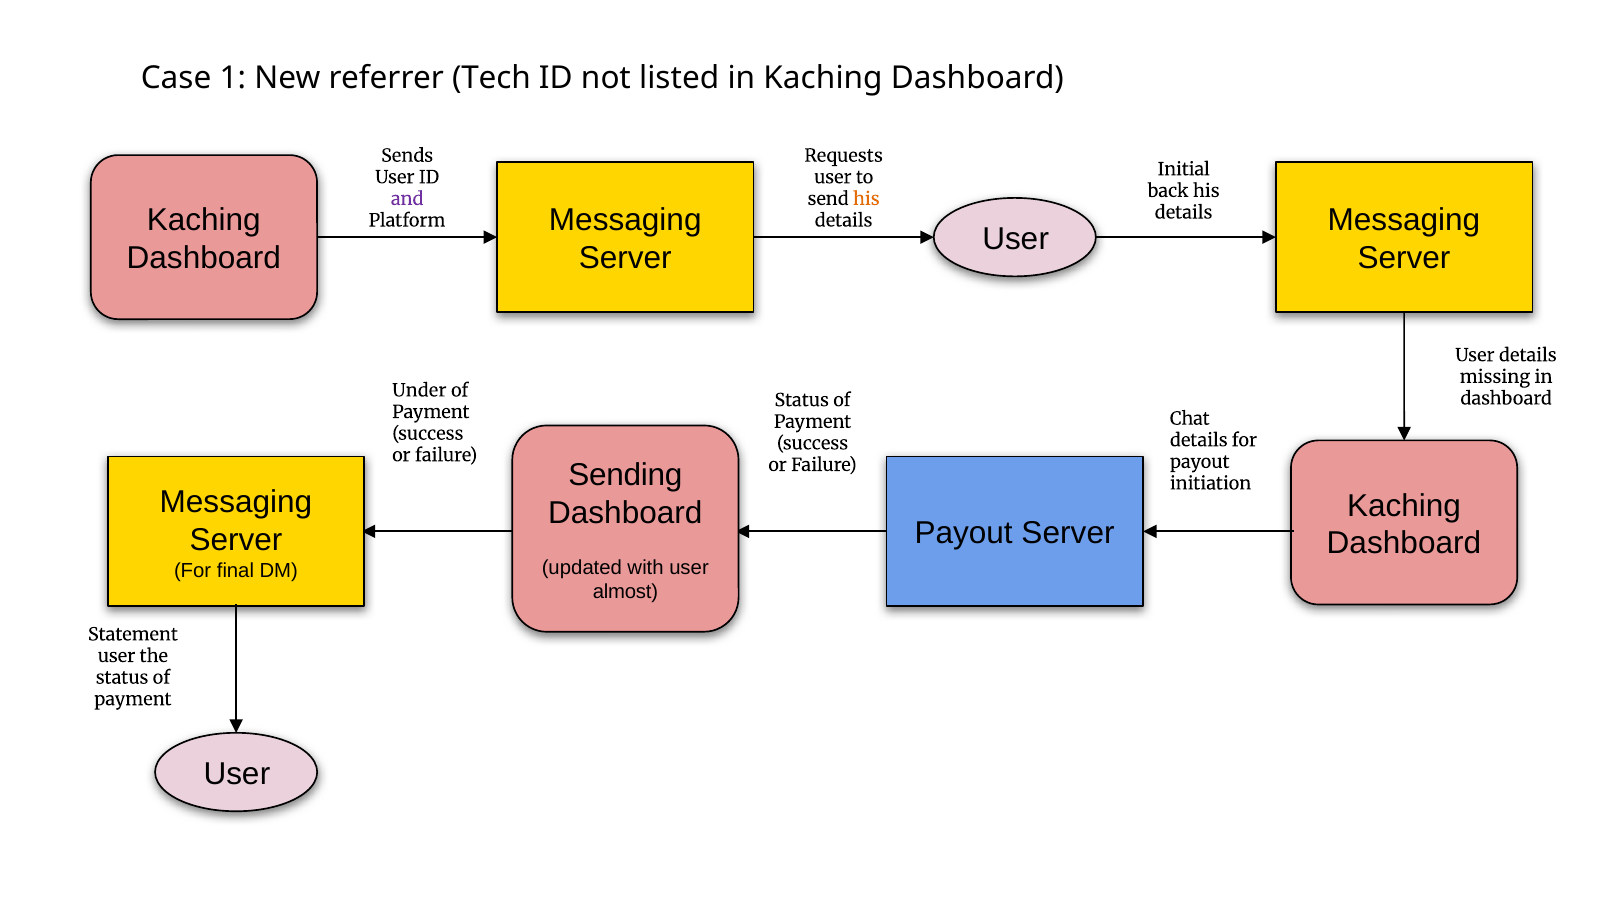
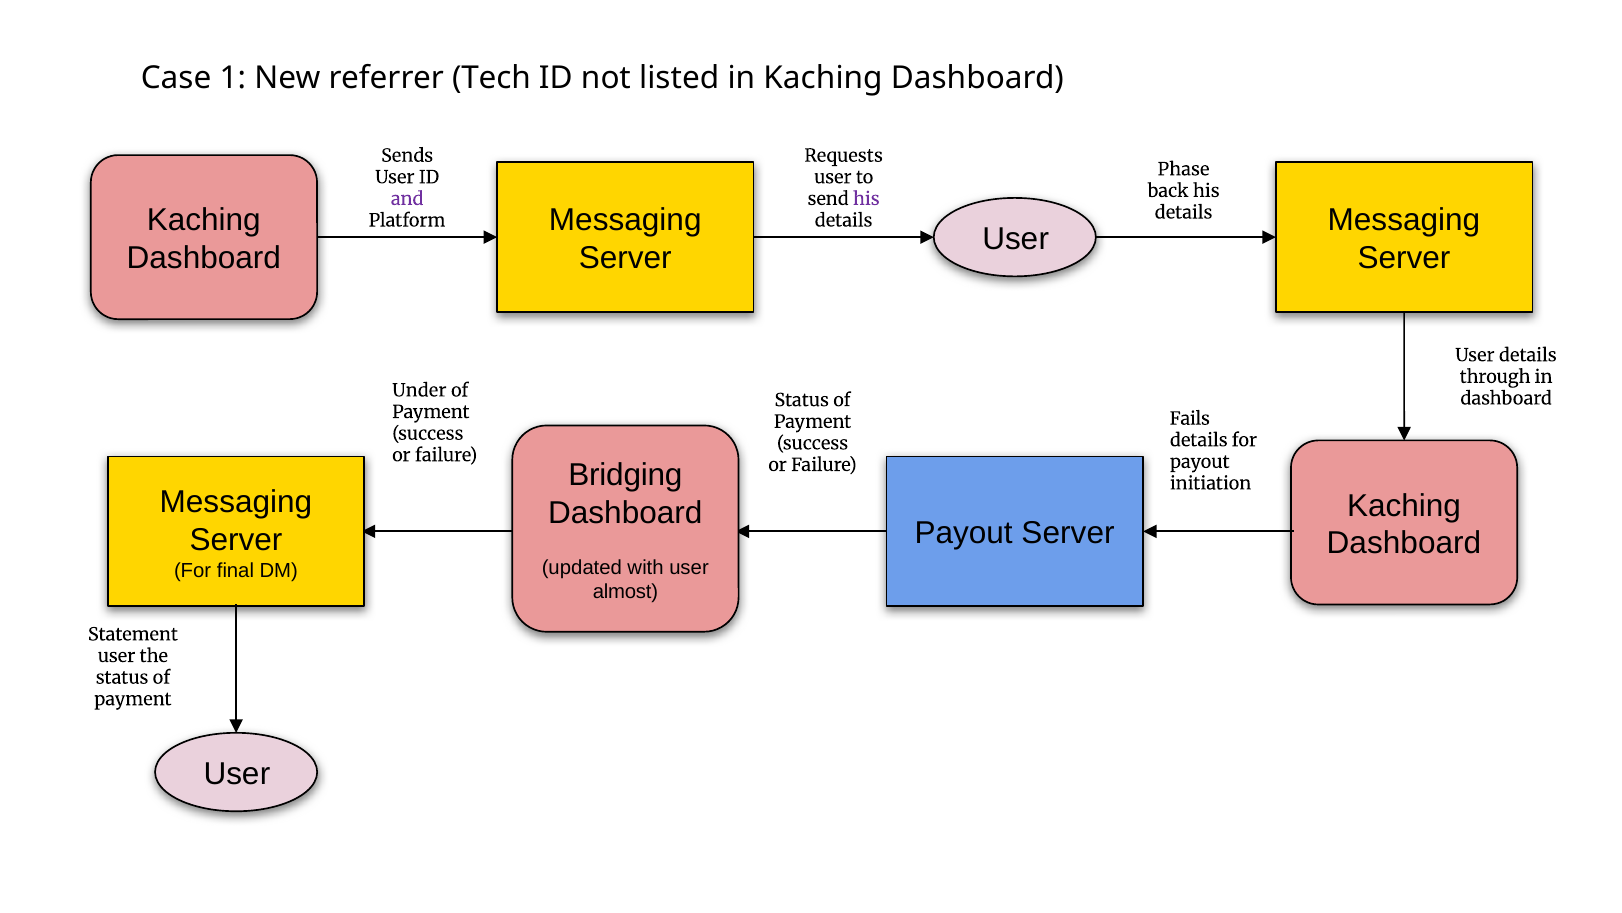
Initial: Initial -> Phase
his at (866, 199) colour: orange -> purple
missing: missing -> through
Chat: Chat -> Fails
Sending: Sending -> Bridging
